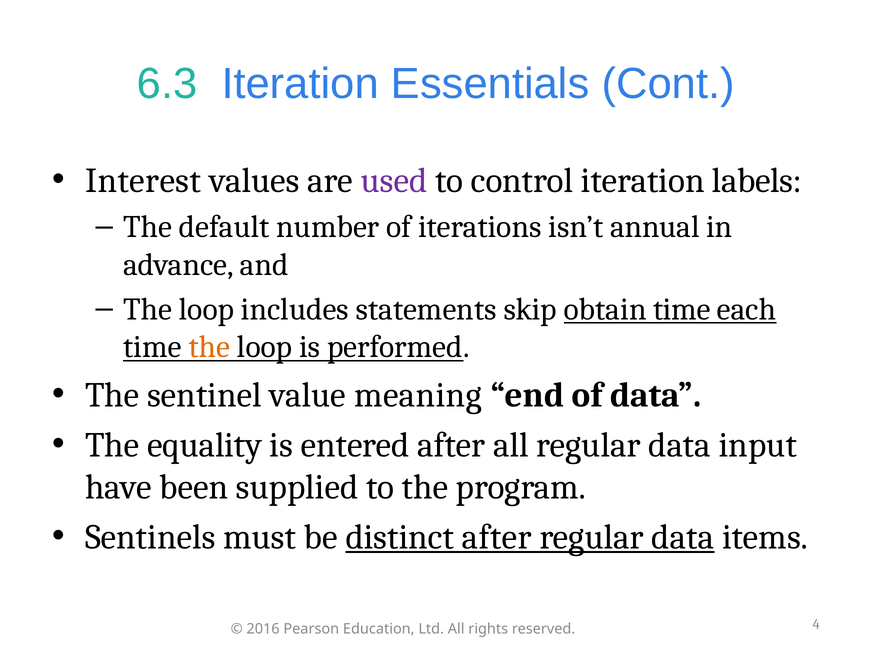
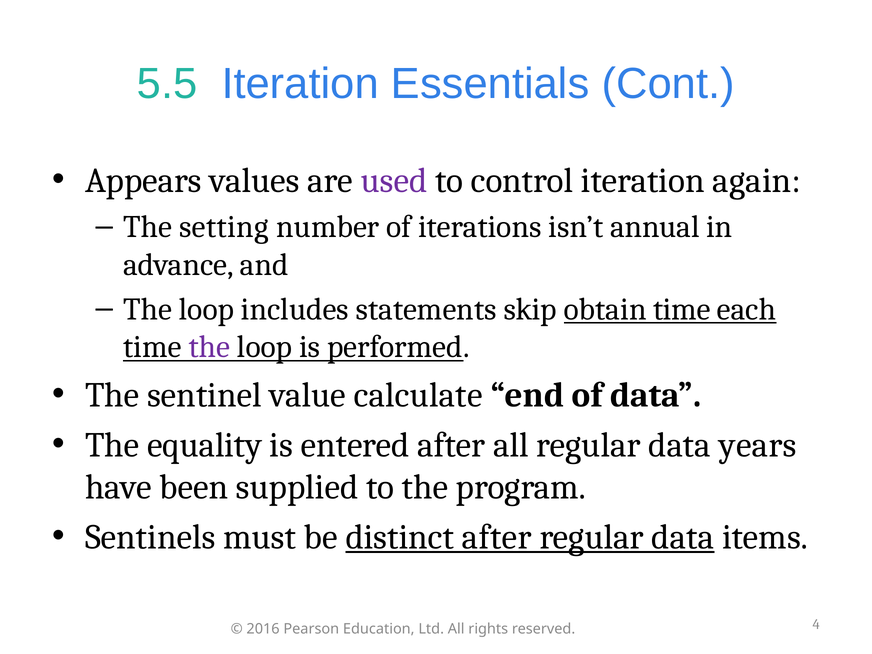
6.3: 6.3 -> 5.5
Interest: Interest -> Appears
labels: labels -> again
default: default -> setting
the at (209, 347) colour: orange -> purple
meaning: meaning -> calculate
input: input -> years
